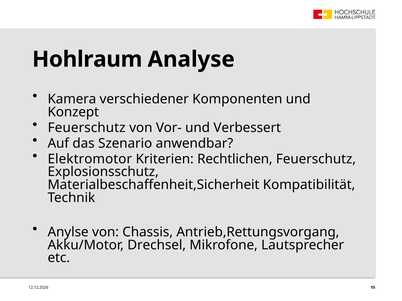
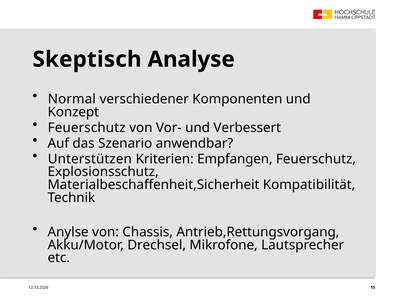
Hohlraum: Hohlraum -> Skeptisch
Kamera: Kamera -> Normal
Elektromotor: Elektromotor -> Unterstützen
Rechtlichen: Rechtlichen -> Empfangen
